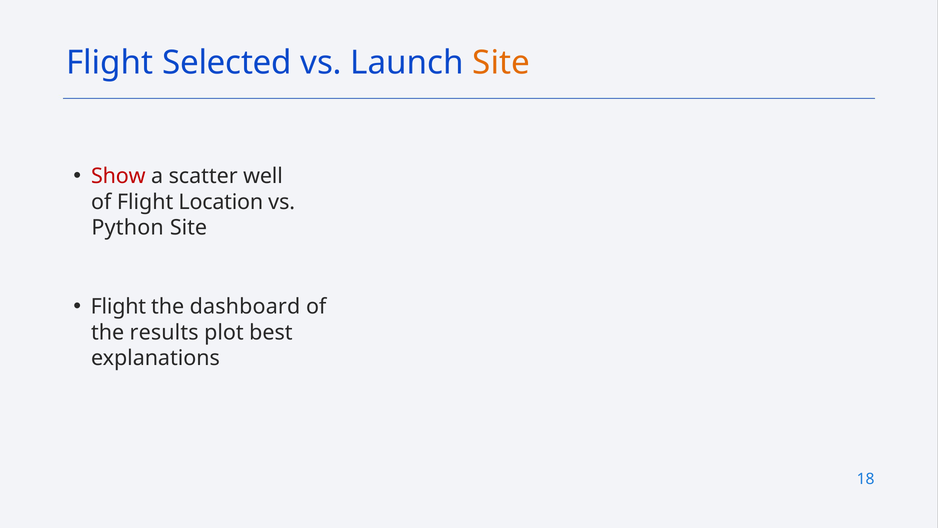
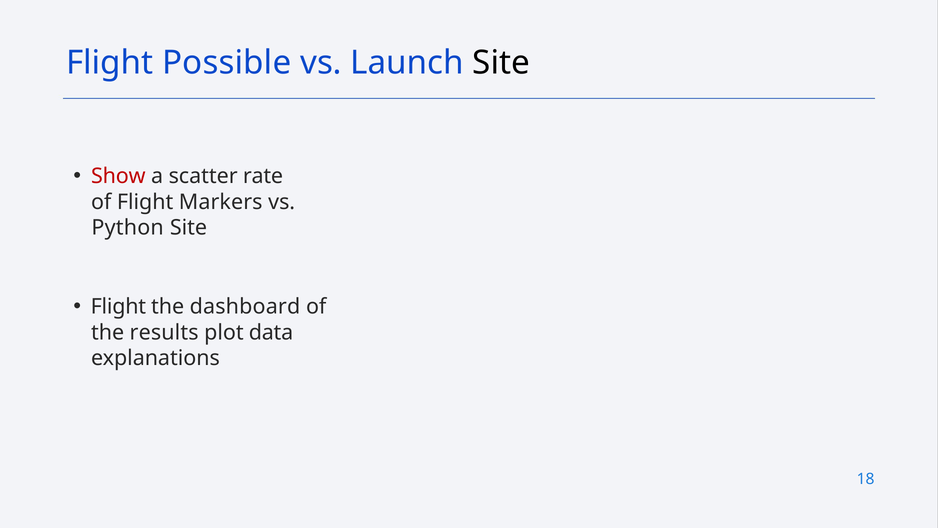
Selected: Selected -> Possible
Site at (501, 63) colour: orange -> black
well: well -> rate
Location: Location -> Markers
best: best -> data
